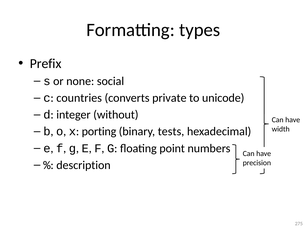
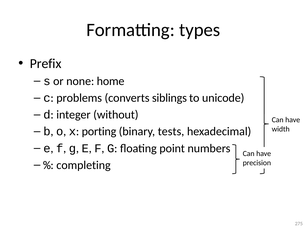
social: social -> home
countries: countries -> problems
private: private -> siblings
description: description -> completing
